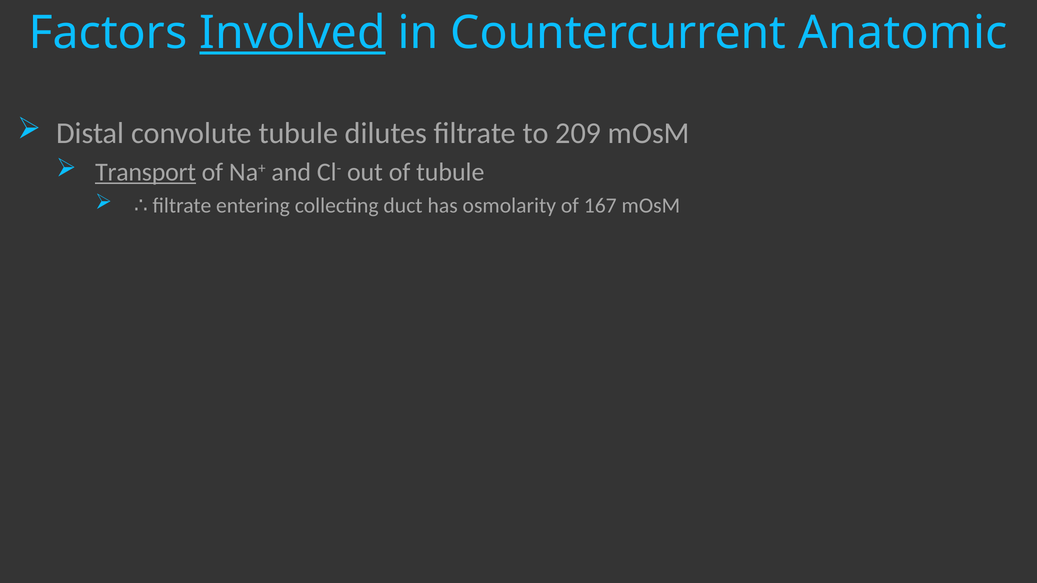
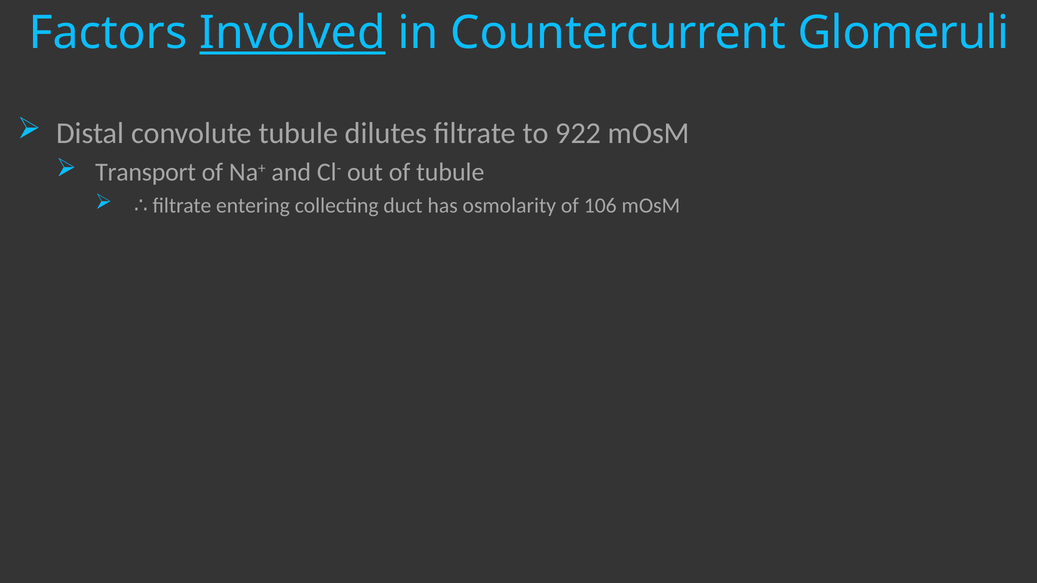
Anatomic: Anatomic -> Glomeruli
209: 209 -> 922
Transport underline: present -> none
167: 167 -> 106
